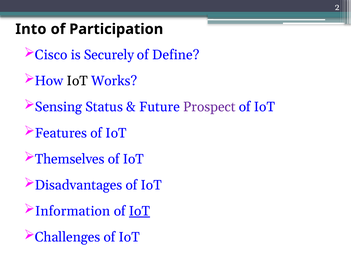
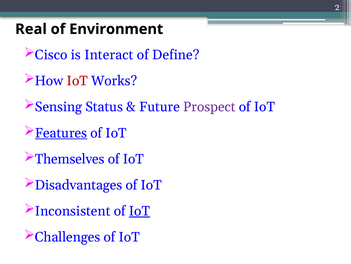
Into: Into -> Real
Participation: Participation -> Environment
Securely: Securely -> Interact
IoT at (77, 81) colour: black -> red
Features underline: none -> present
Information: Information -> Inconsistent
